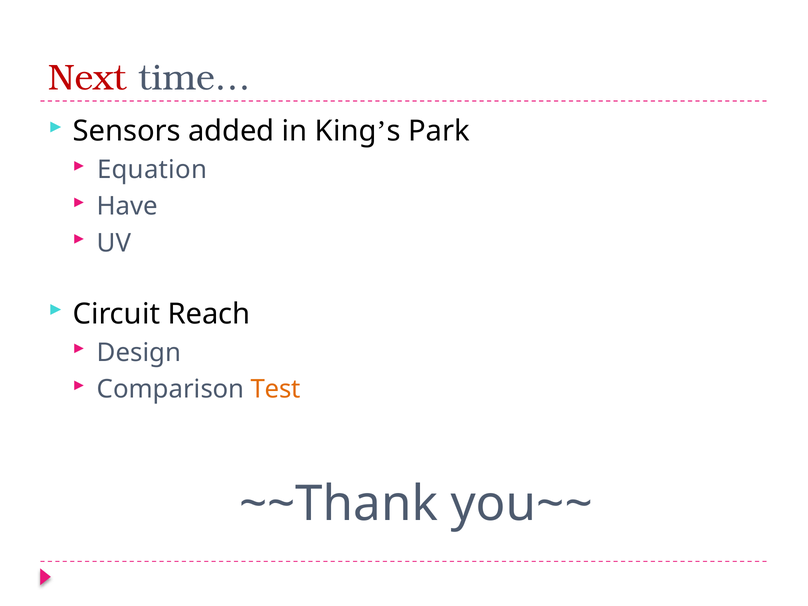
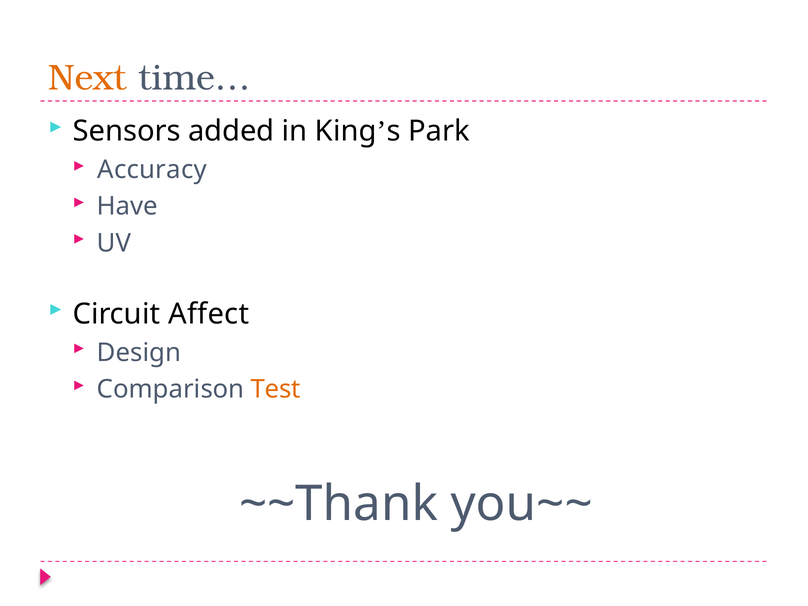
Next colour: red -> orange
Equation: Equation -> Accuracy
Reach: Reach -> Affect
